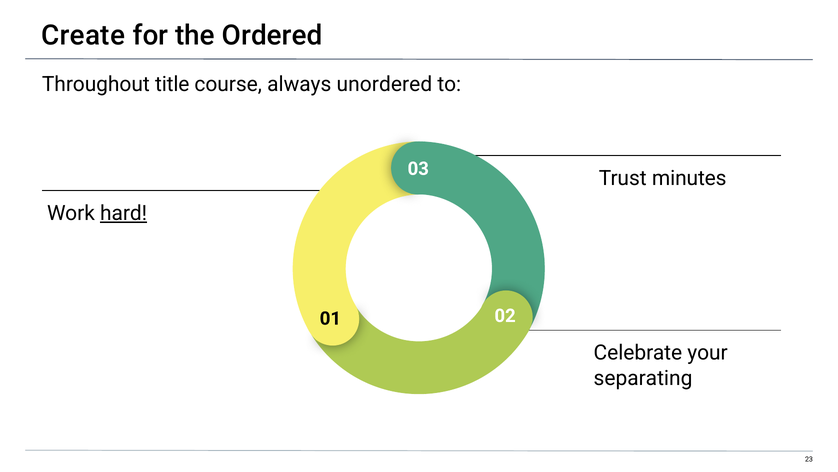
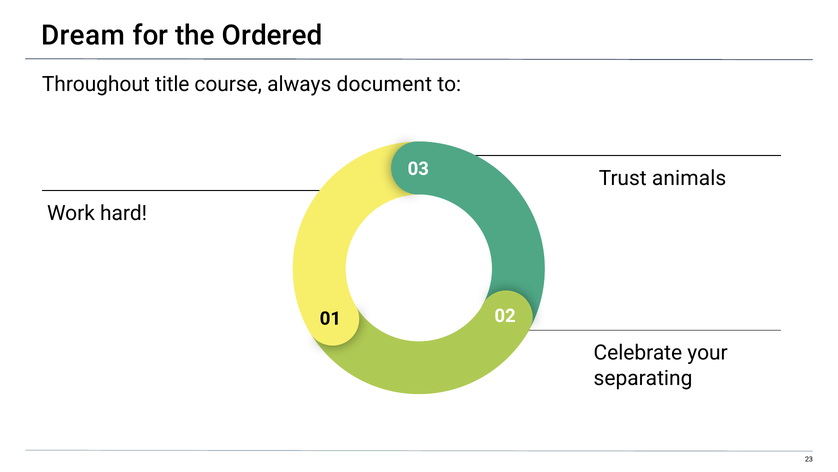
Create: Create -> Dream
unordered: unordered -> document
minutes: minutes -> animals
hard underline: present -> none
